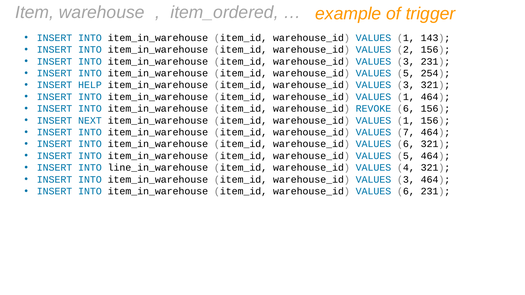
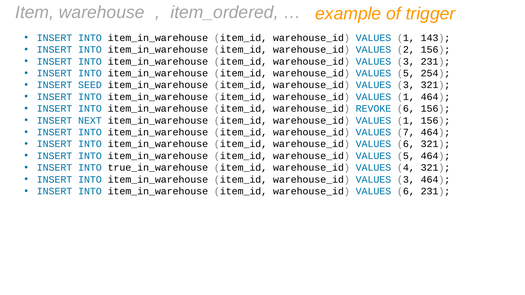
HELP: HELP -> SEED
line_in_warehouse: line_in_warehouse -> true_in_warehouse
